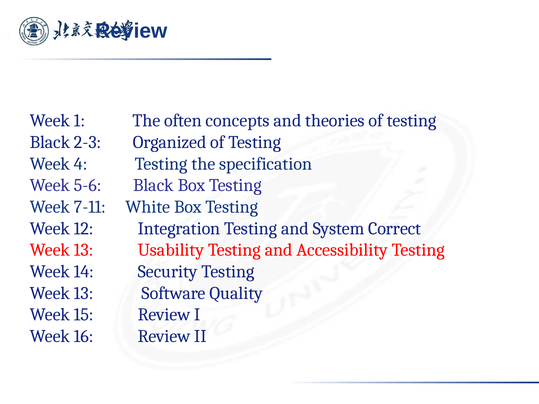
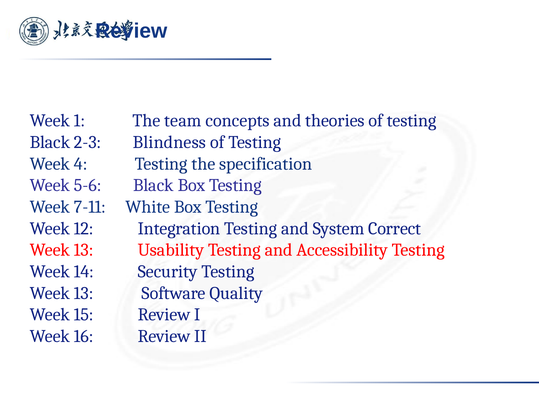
often: often -> team
Organized: Organized -> Blindness
